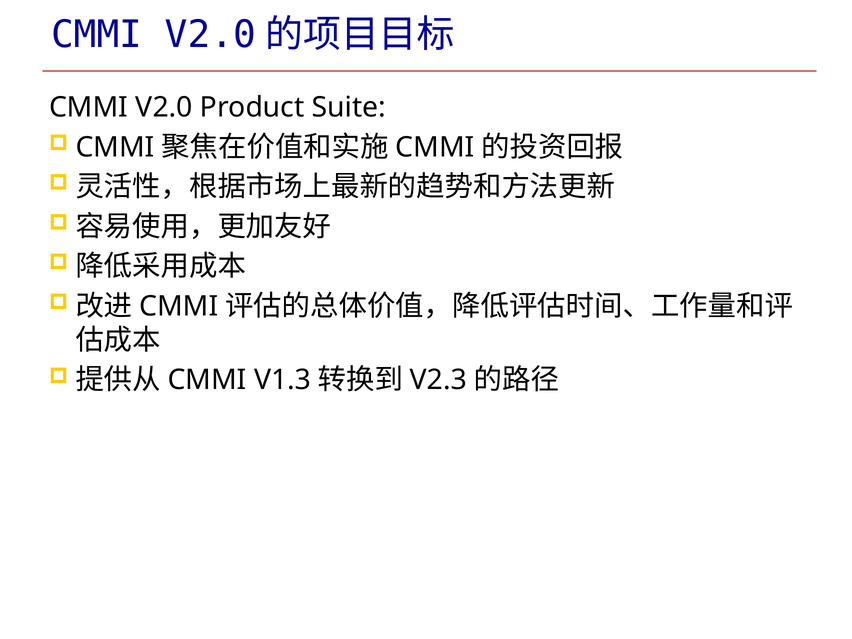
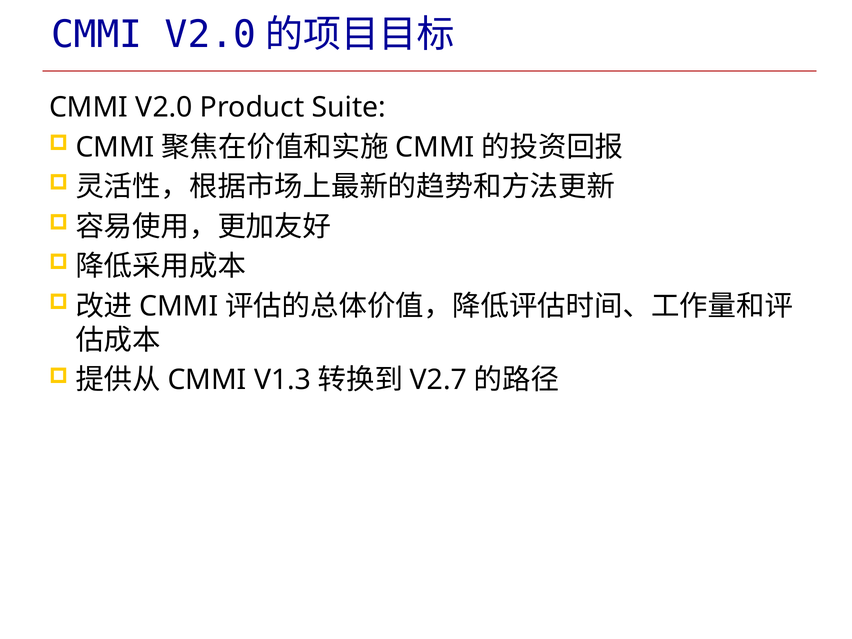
V2.3: V2.3 -> V2.7
